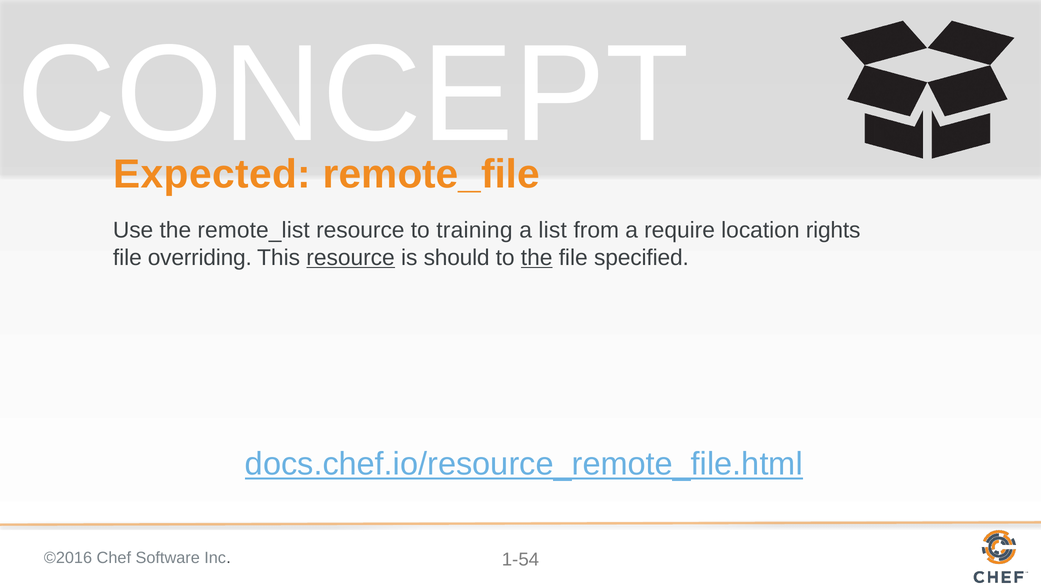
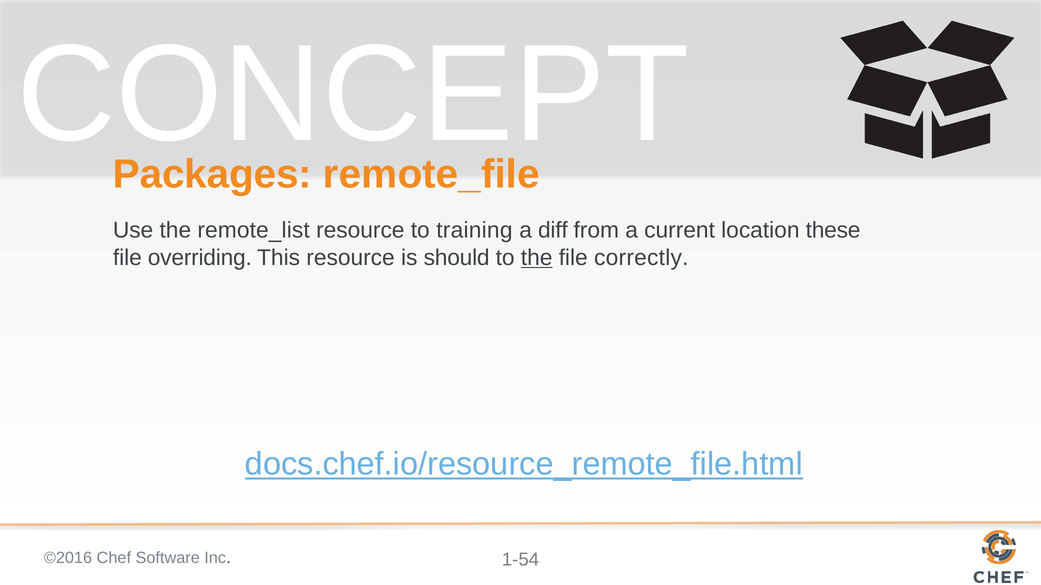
Expected: Expected -> Packages
list: list -> diff
require: require -> current
rights: rights -> these
resource at (351, 258) underline: present -> none
specified: specified -> correctly
